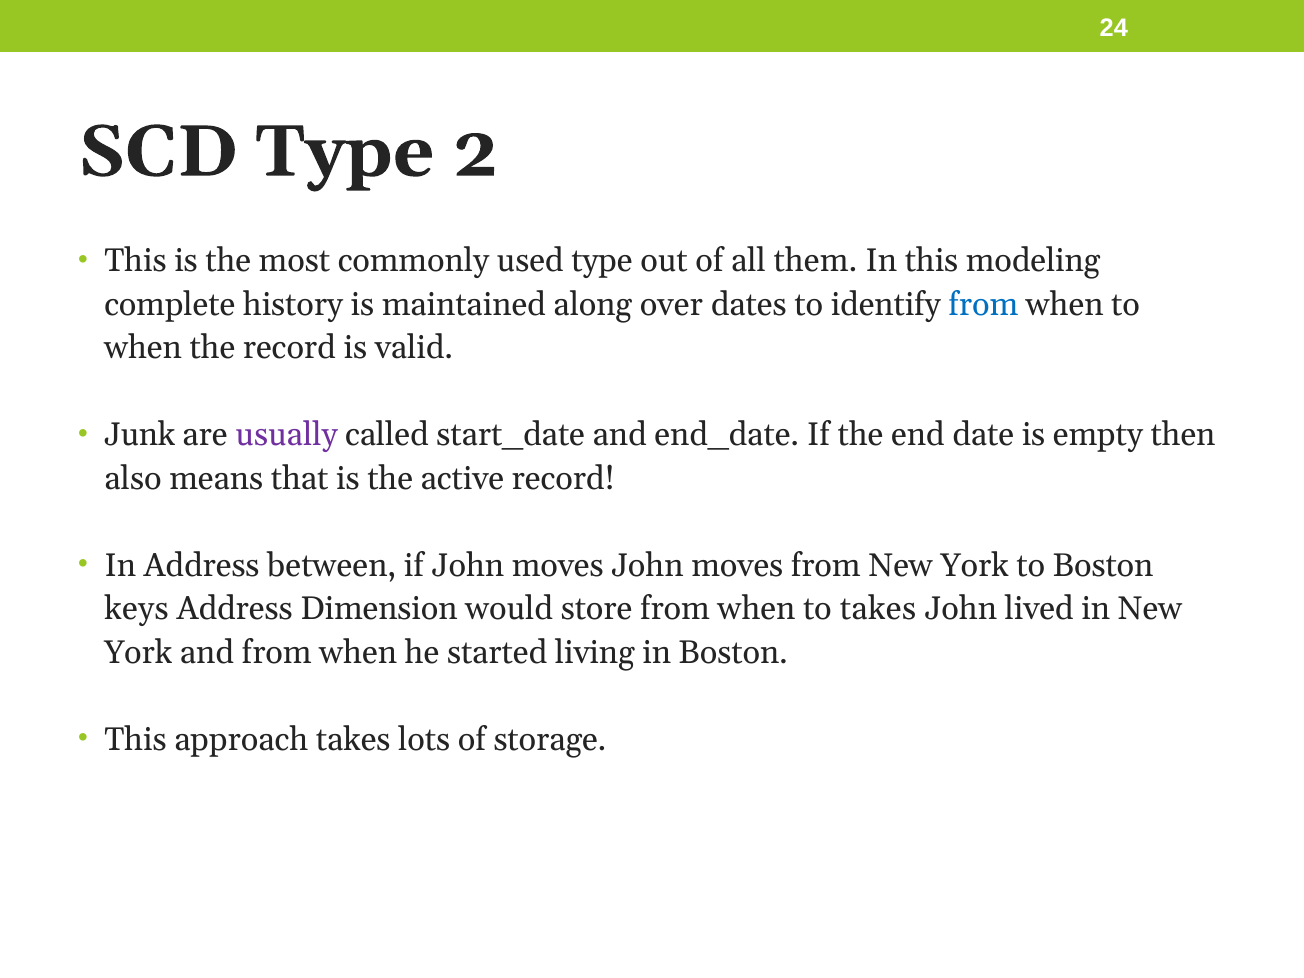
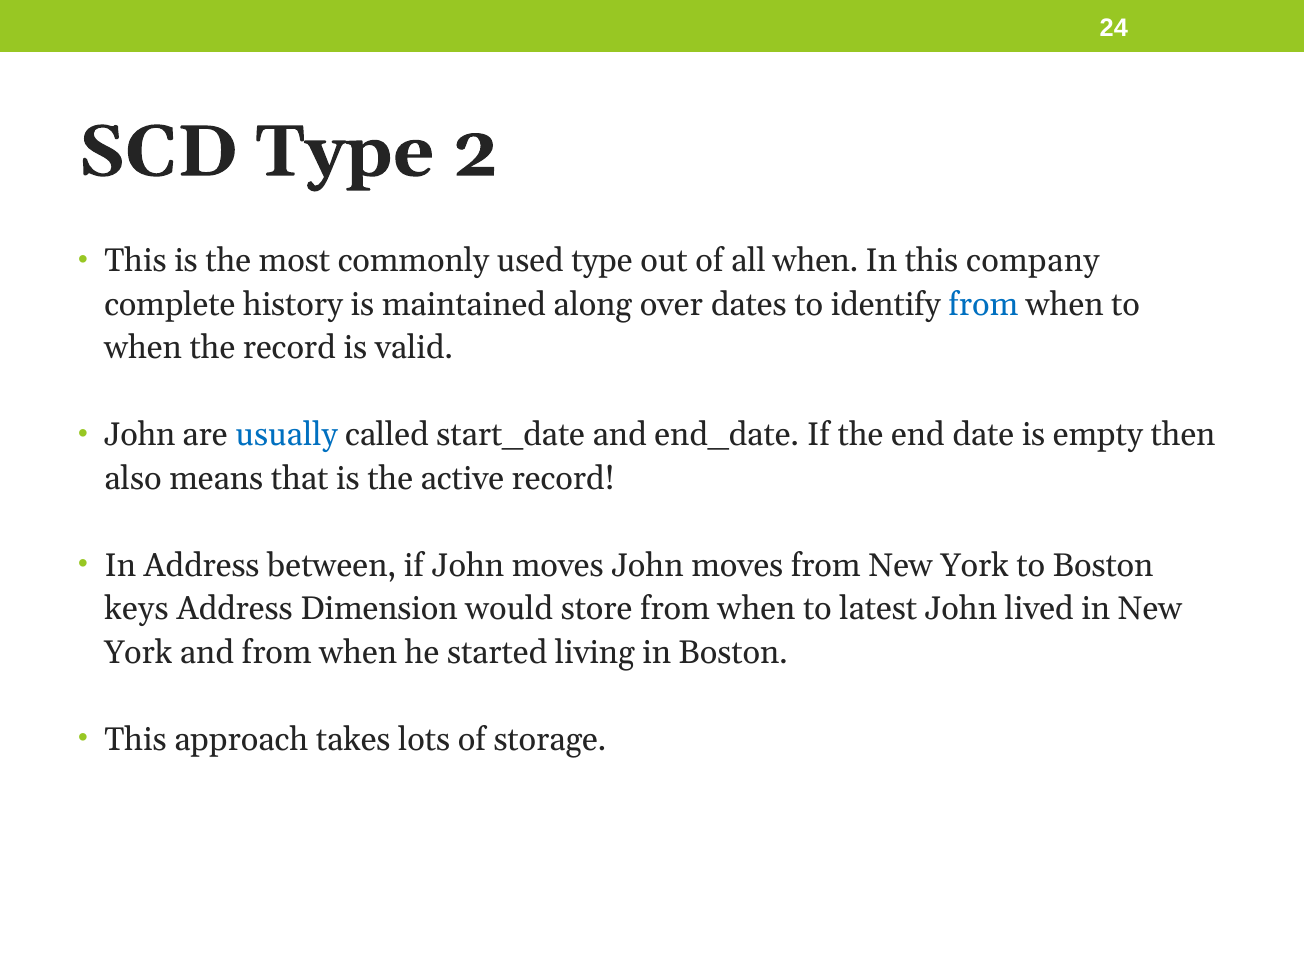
all them: them -> when
modeling: modeling -> company
Junk at (140, 435): Junk -> John
usually colour: purple -> blue
to takes: takes -> latest
